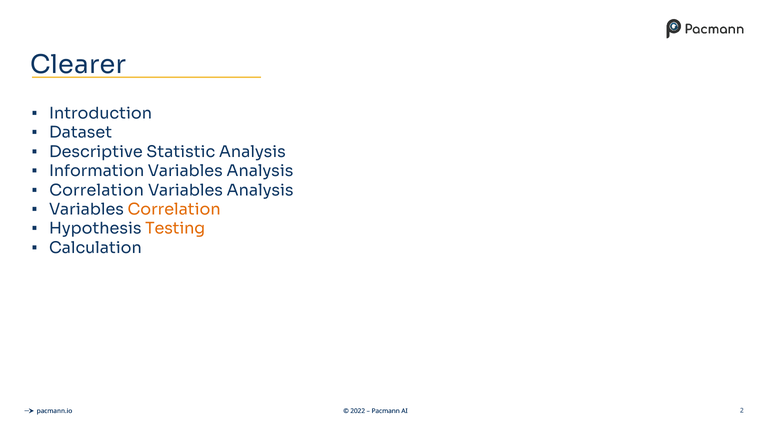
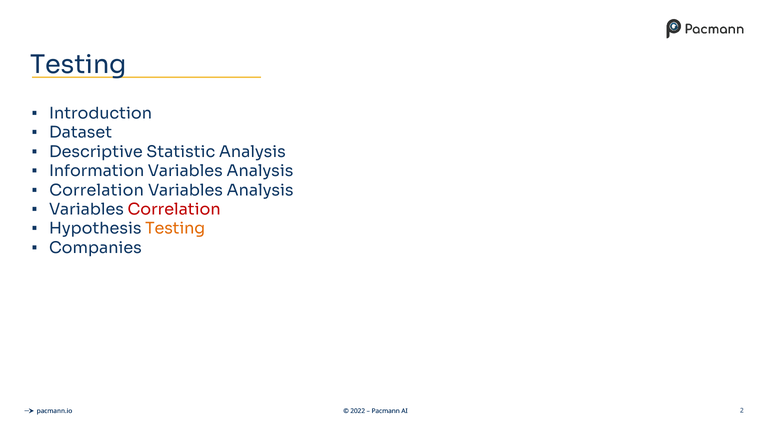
Clearer at (78, 65): Clearer -> Testing
Correlation at (174, 209) colour: orange -> red
Calculation: Calculation -> Companies
